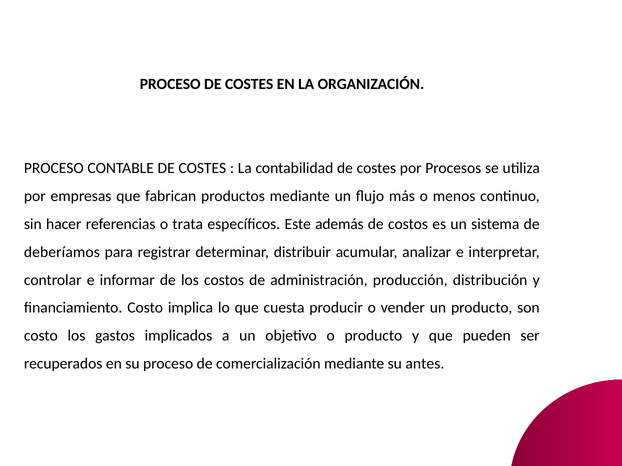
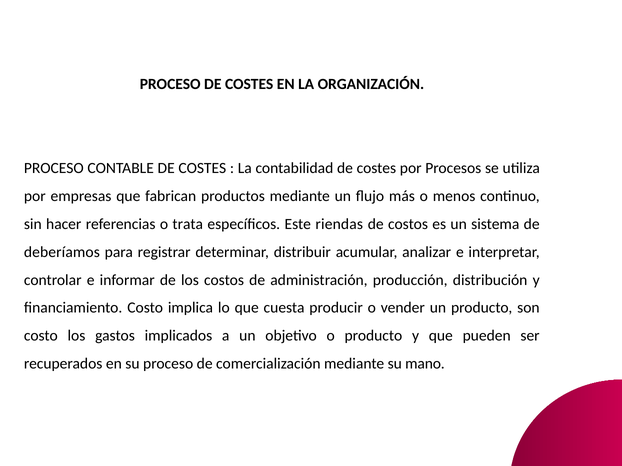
además: además -> riendas
antes: antes -> mano
